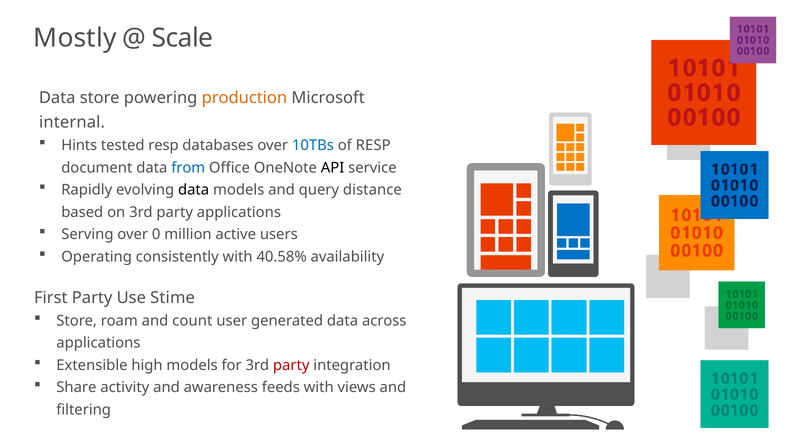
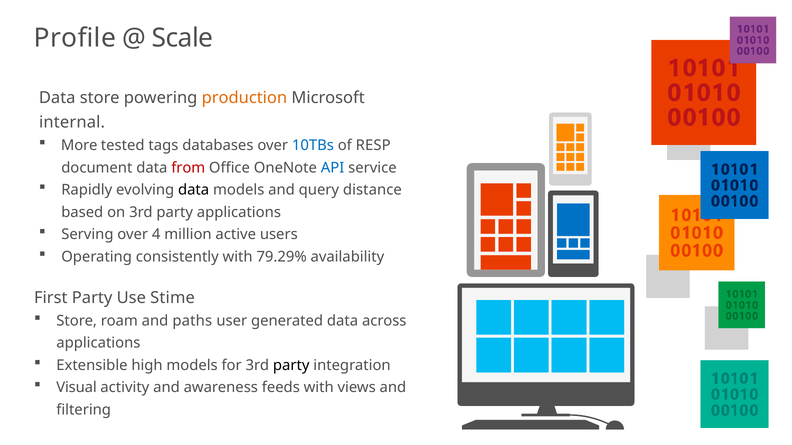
Mostly: Mostly -> Profile
Hints: Hints -> More
tested resp: resp -> tags
from colour: blue -> red
API colour: black -> blue
0: 0 -> 4
40.58%: 40.58% -> 79.29%
count: count -> paths
party at (291, 366) colour: red -> black
Share: Share -> Visual
